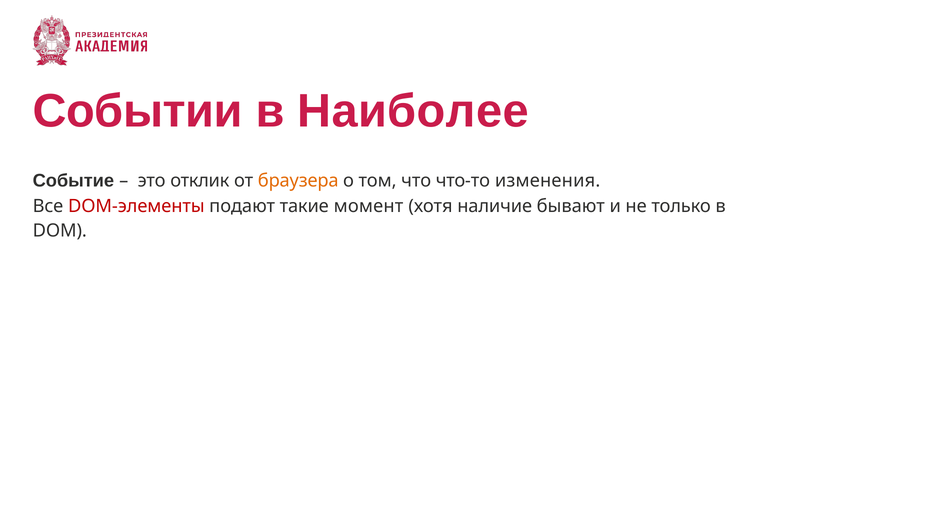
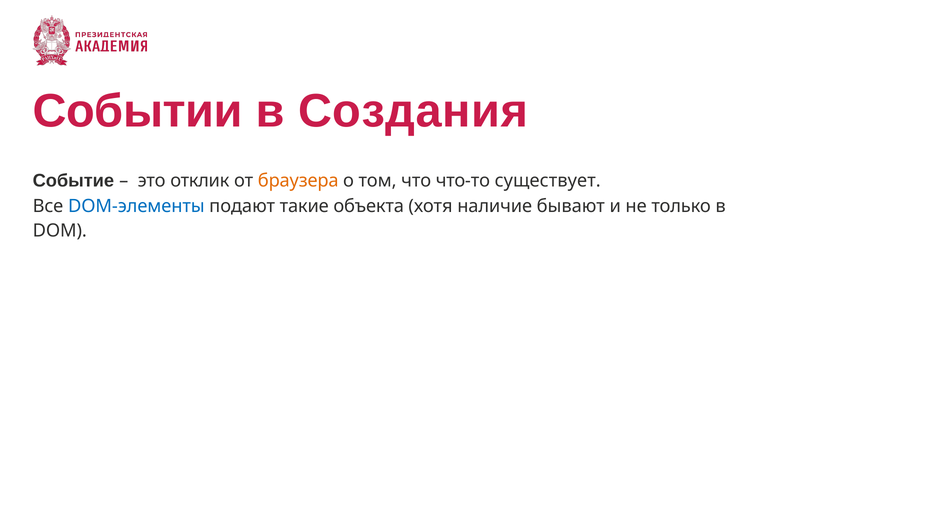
Наиболее: Наиболее -> Создания
изменения: изменения -> существует
DOM-элементы colour: red -> blue
момент: момент -> объекта
